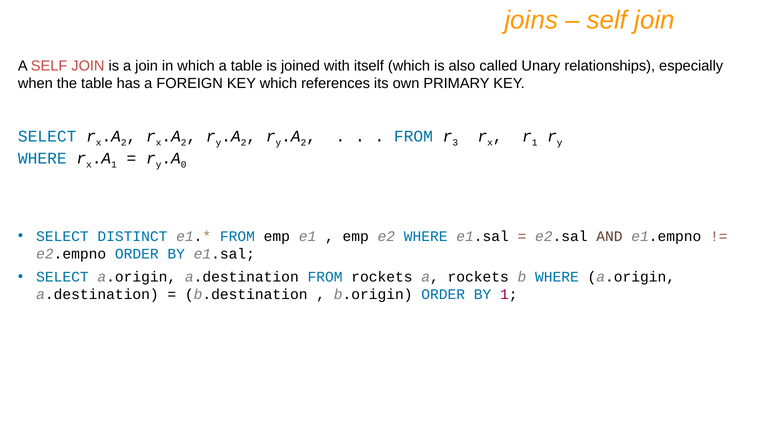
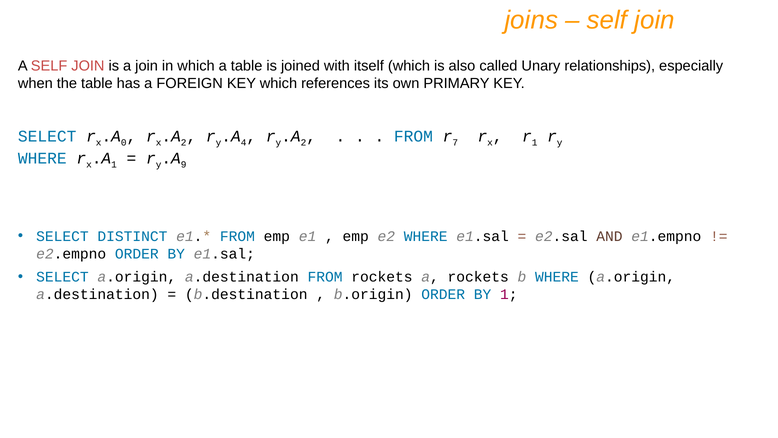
2 at (124, 142): 2 -> 0
2 at (244, 142): 2 -> 4
3: 3 -> 7
0: 0 -> 9
